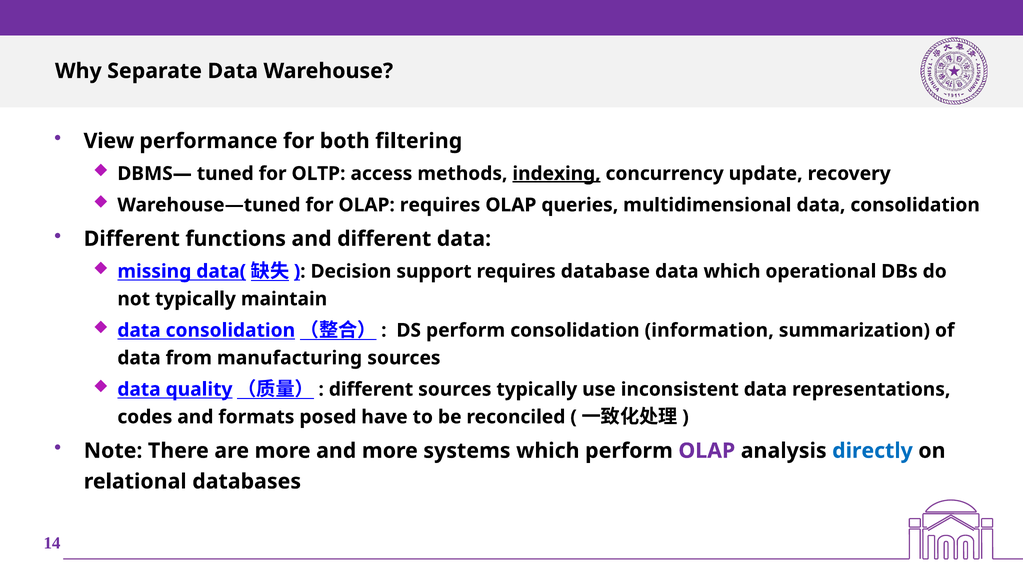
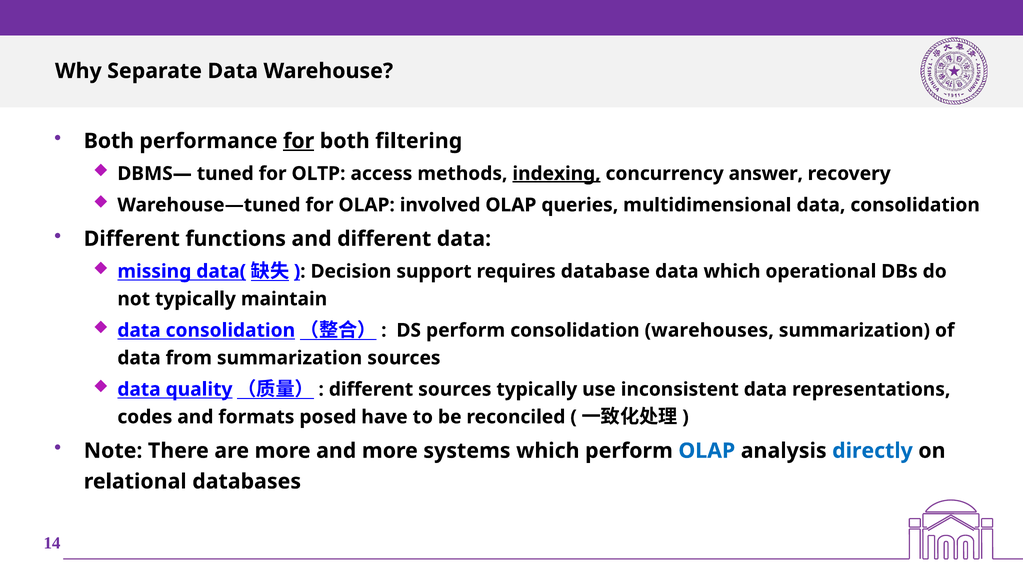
View at (109, 141): View -> Both
for at (299, 141) underline: none -> present
update: update -> answer
OLAP requires: requires -> involved
information: information -> warehouses
from manufacturing: manufacturing -> summarization
OLAP at (707, 451) colour: purple -> blue
